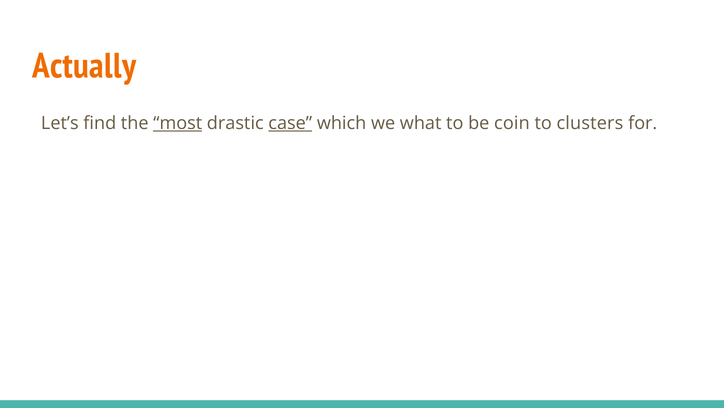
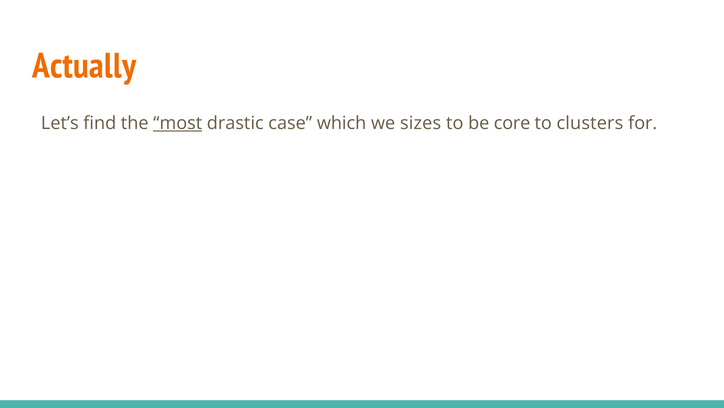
case underline: present -> none
what: what -> sizes
coin: coin -> core
